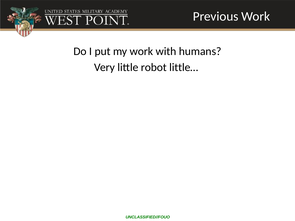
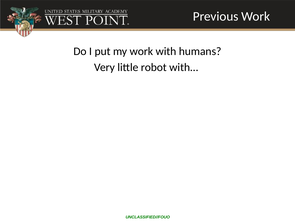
little…: little… -> with…
